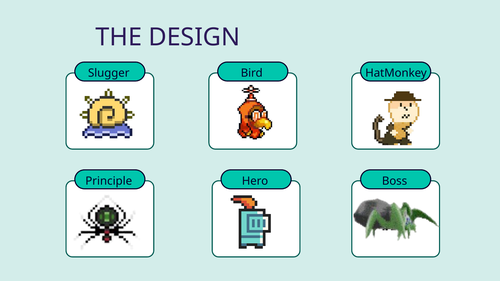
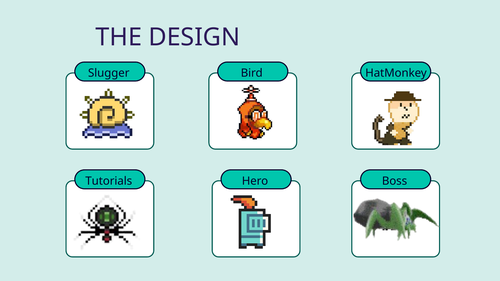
Principle: Principle -> Tutorials
